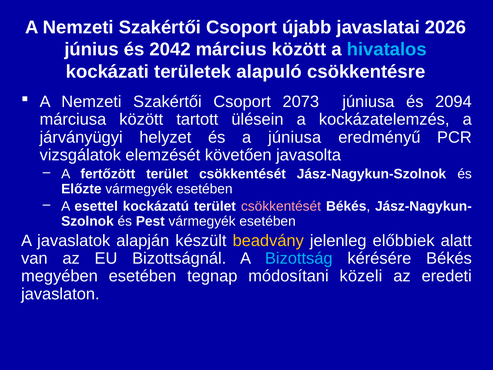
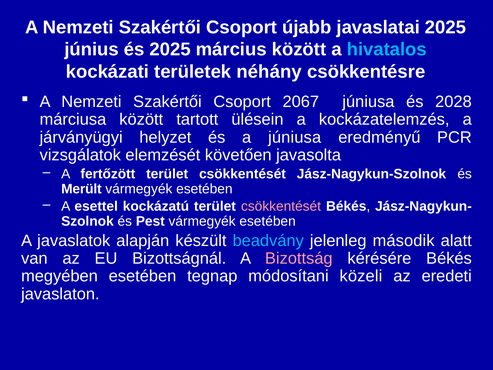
javaslatai 2026: 2026 -> 2025
és 2042: 2042 -> 2025
alapuló: alapuló -> néhány
2073: 2073 -> 2067
2094: 2094 -> 2028
Előzte: Előzte -> Merült
beadvány colour: yellow -> light blue
előbbiek: előbbiek -> második
Bizottság colour: light blue -> pink
